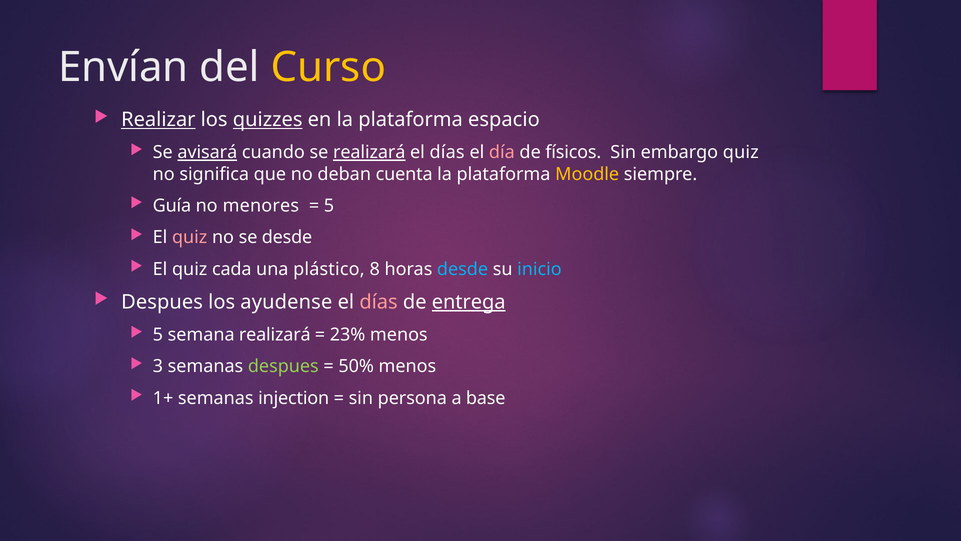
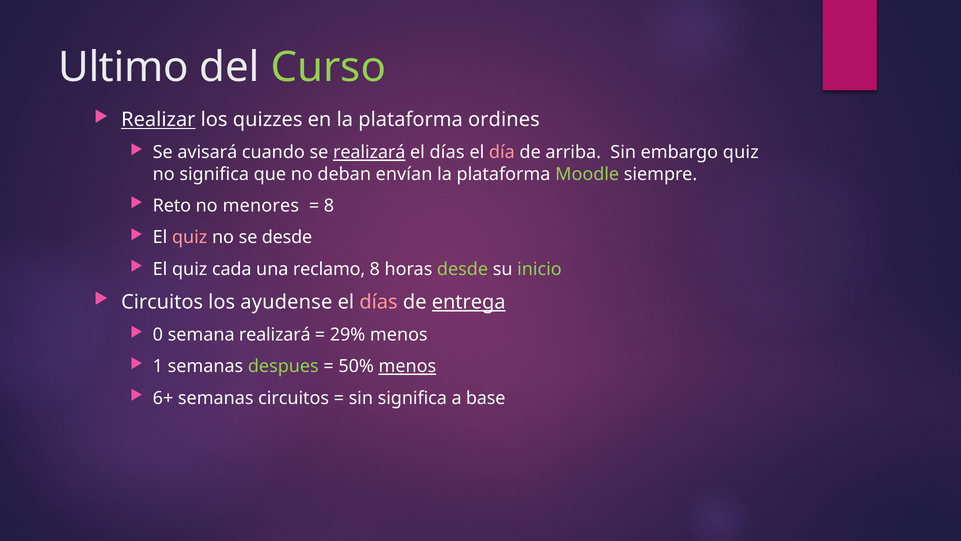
Envían: Envían -> Ultimo
Curso colour: yellow -> light green
quizzes underline: present -> none
espacio: espacio -> ordines
avisará underline: present -> none
físicos: físicos -> arriba
cuenta: cuenta -> envían
Moodle colour: yellow -> light green
Guía: Guía -> Reto
5 at (329, 206): 5 -> 8
plástico: plástico -> reclamo
desde at (462, 269) colour: light blue -> light green
inicio colour: light blue -> light green
Despues at (162, 302): Despues -> Circuitos
5 at (158, 335): 5 -> 0
23%: 23% -> 29%
3: 3 -> 1
menos at (407, 366) underline: none -> present
1+: 1+ -> 6+
semanas injection: injection -> circuitos
sin persona: persona -> significa
